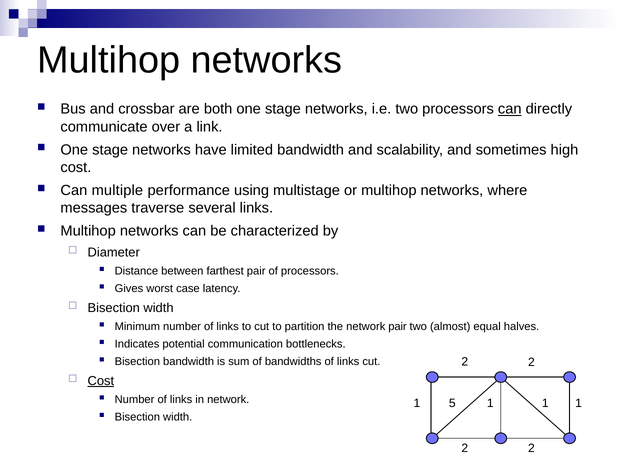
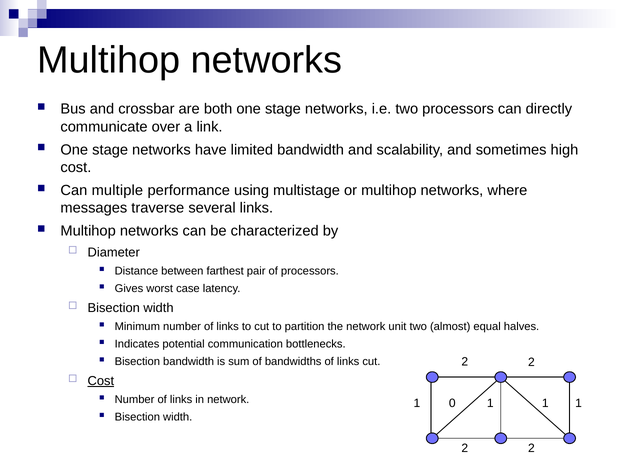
can at (510, 109) underline: present -> none
network pair: pair -> unit
5: 5 -> 0
